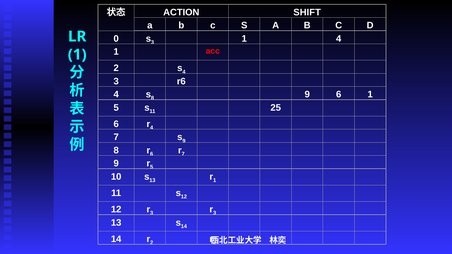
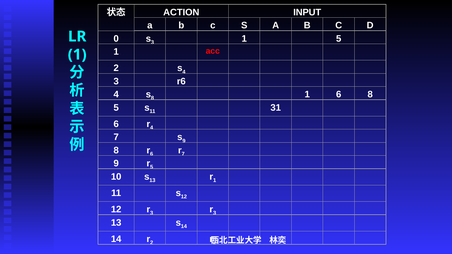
SHIFT: SHIFT -> INPUT
1 4: 4 -> 5
8 9: 9 -> 1
6 1: 1 -> 8
25: 25 -> 31
